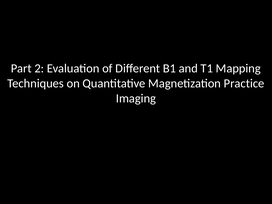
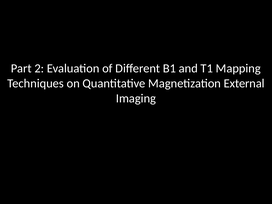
Practice: Practice -> External
